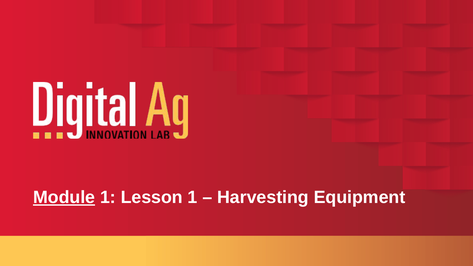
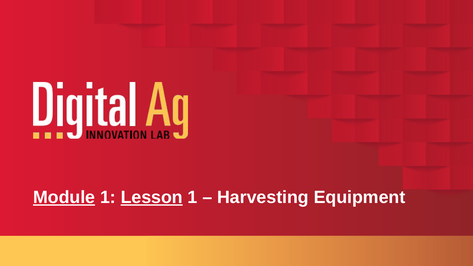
Lesson underline: none -> present
